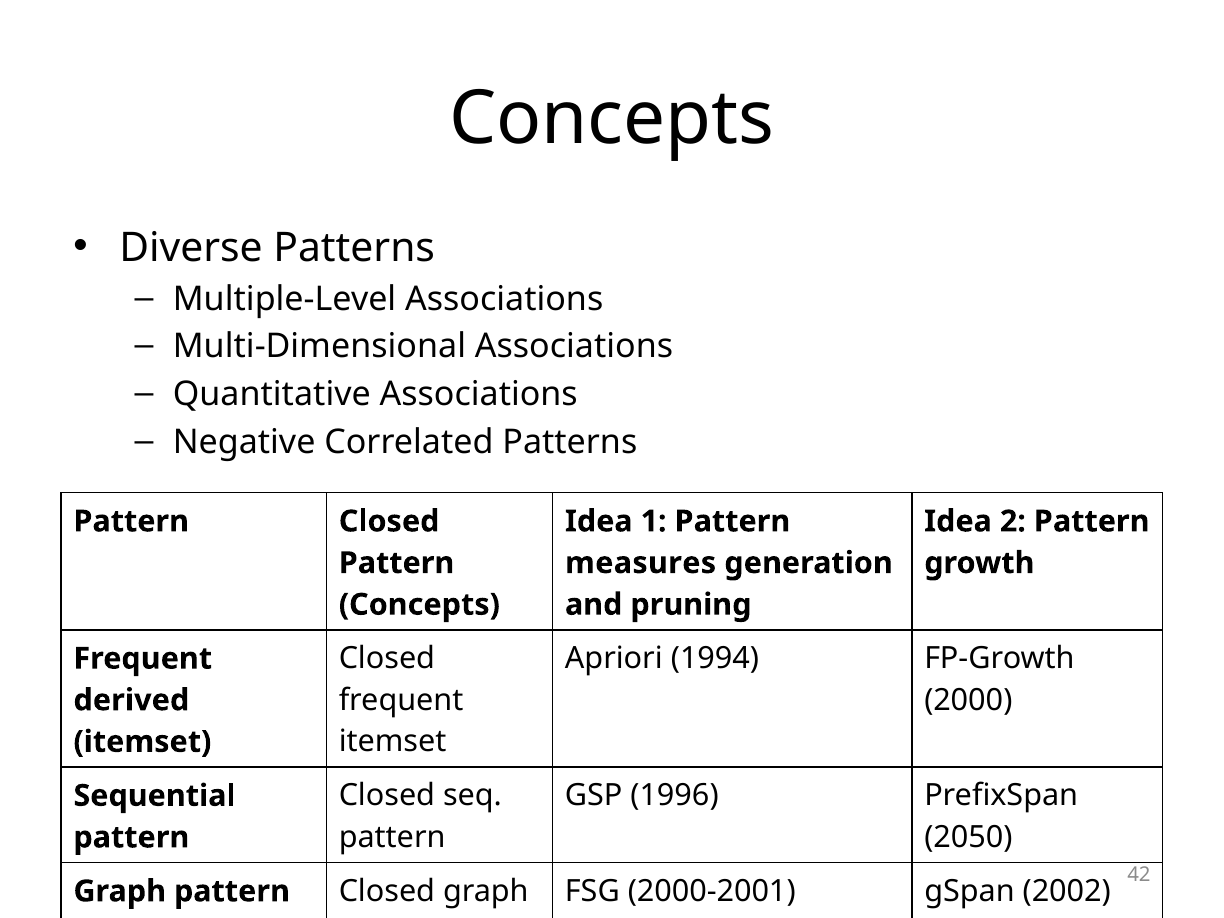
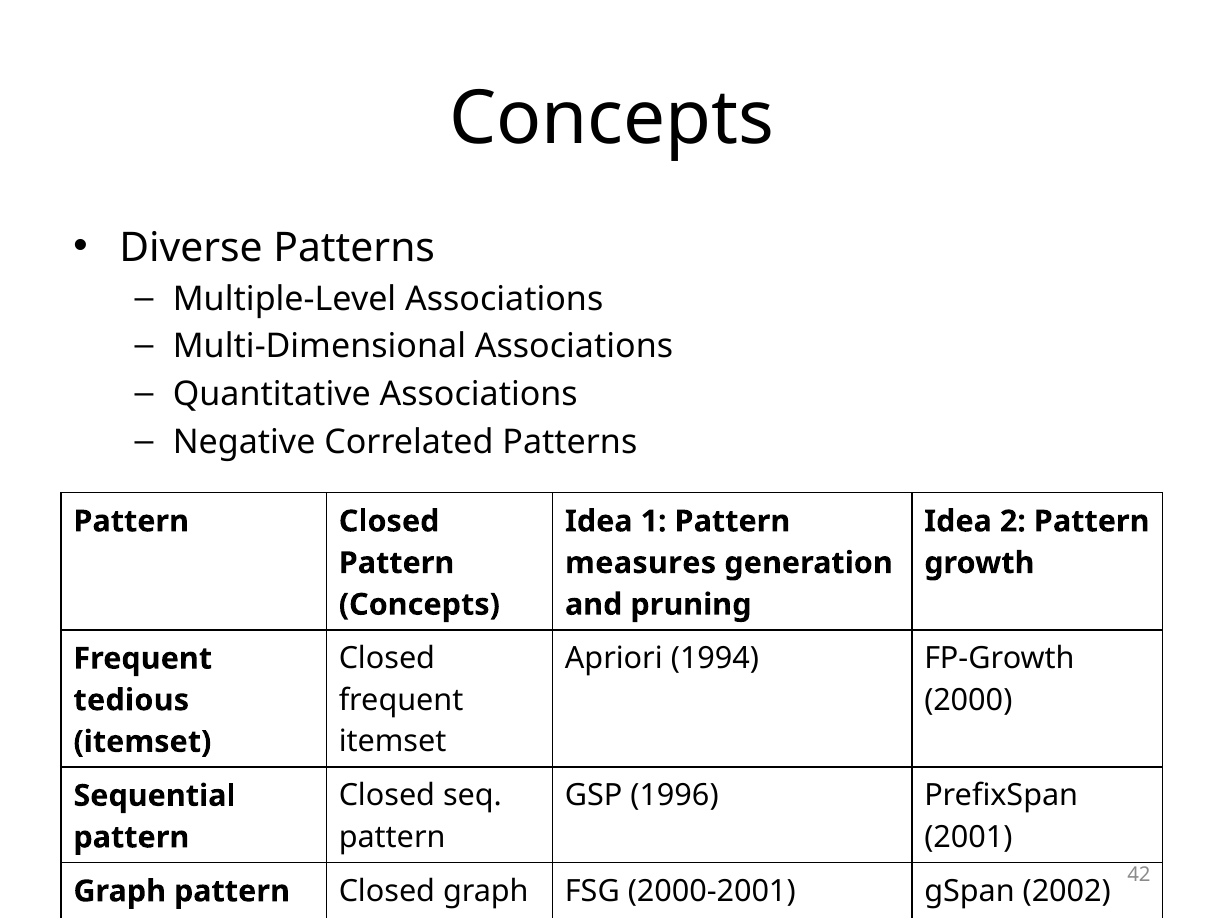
derived: derived -> tedious
2050: 2050 -> 2001
